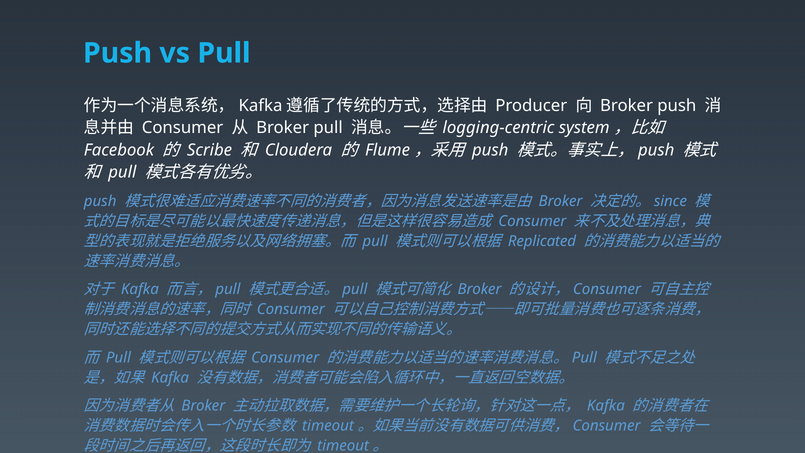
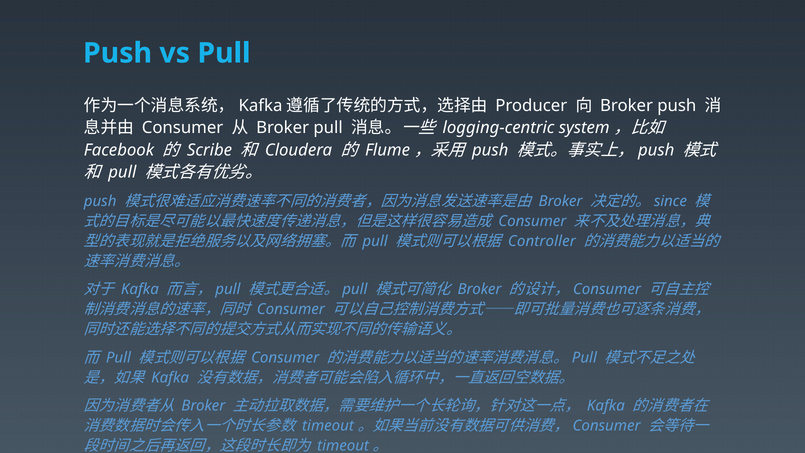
Replicated: Replicated -> Controller
